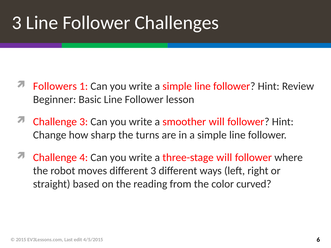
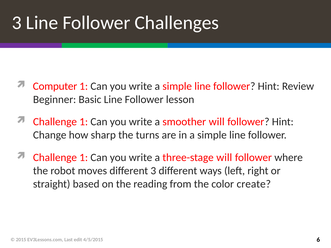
Followers: Followers -> Computer
3 at (84, 122): 3 -> 1
4 at (84, 158): 4 -> 1
curved: curved -> create
